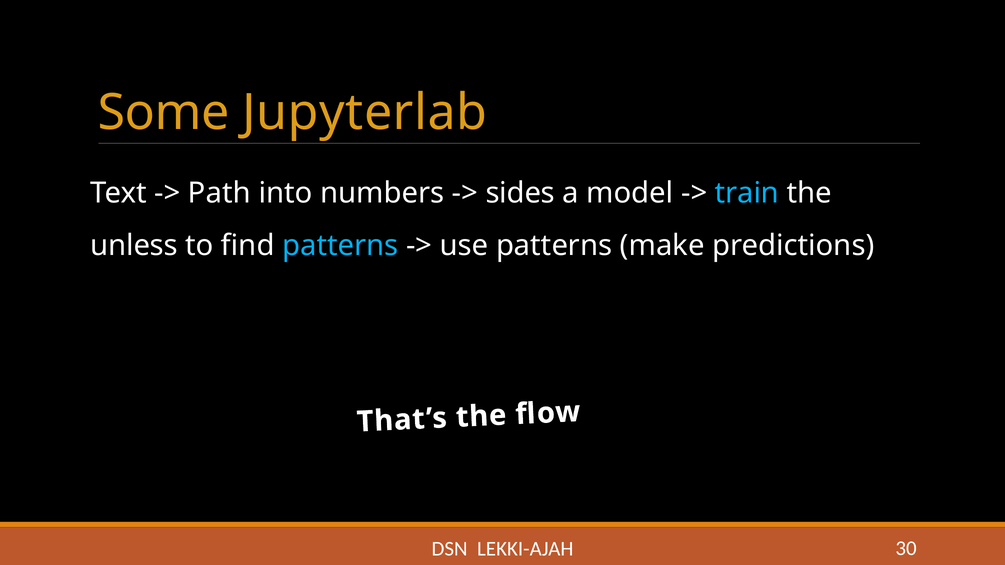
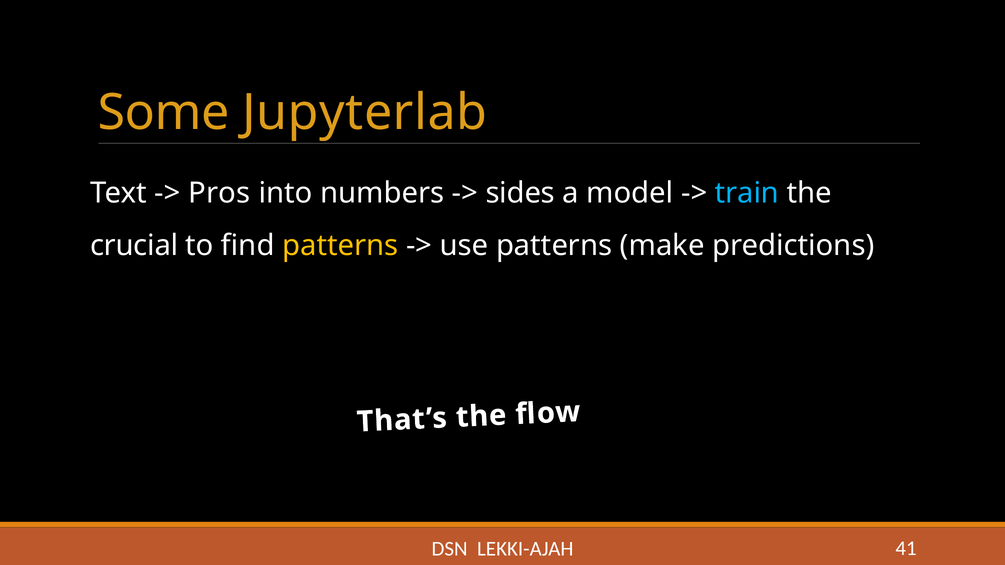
Path: Path -> Pros
unless: unless -> crucial
patterns at (340, 246) colour: light blue -> yellow
30: 30 -> 41
